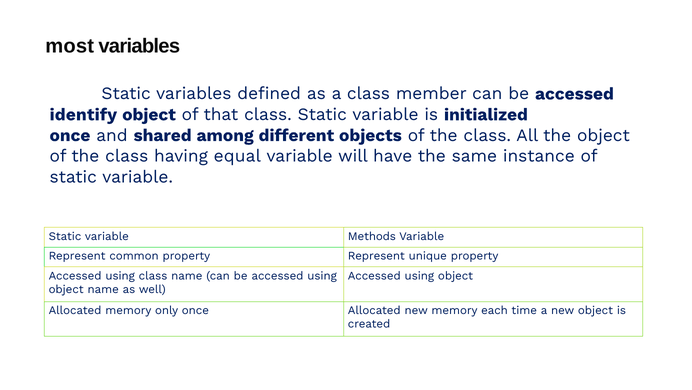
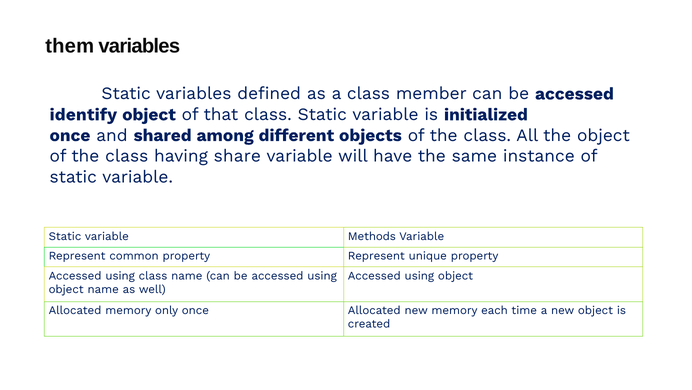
most: most -> them
equal: equal -> share
